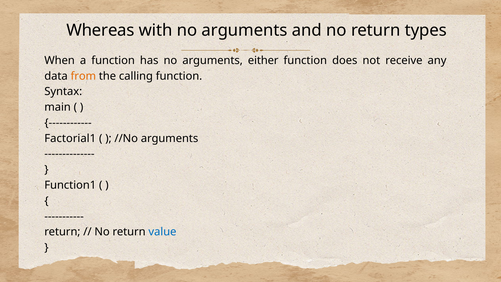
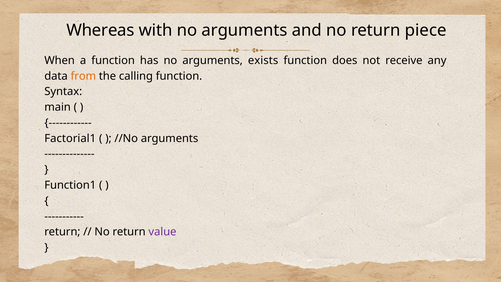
types: types -> piece
either: either -> exists
value colour: blue -> purple
